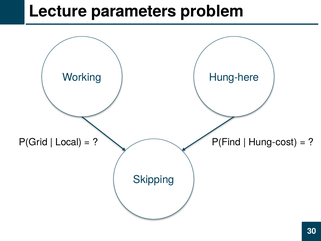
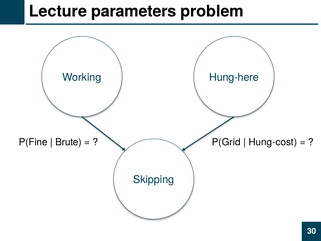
P(Grid: P(Grid -> P(Fine
Local: Local -> Brute
P(Find: P(Find -> P(Grid
